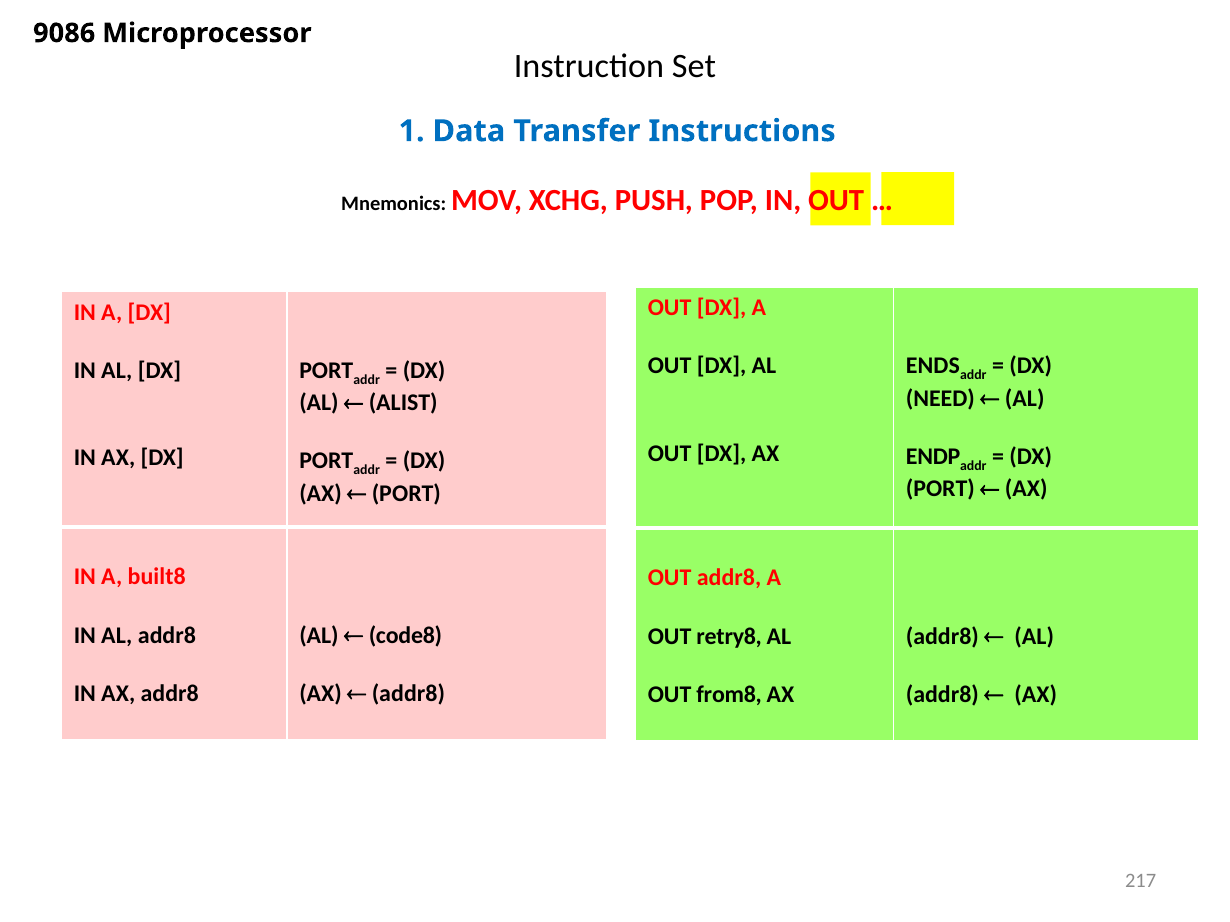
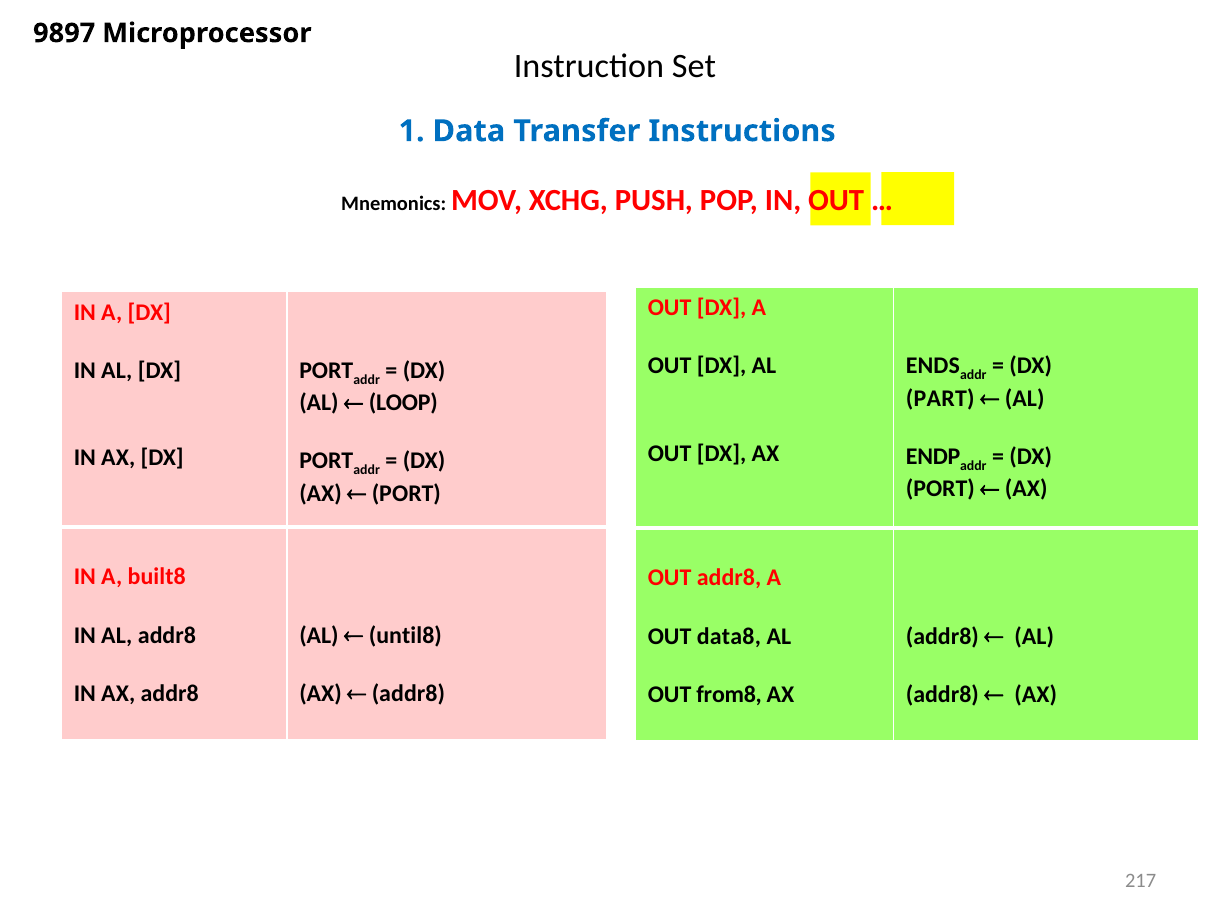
9086: 9086 -> 9897
NEED: NEED -> PART
ALIST: ALIST -> LOOP
code8: code8 -> until8
retry8: retry8 -> data8
